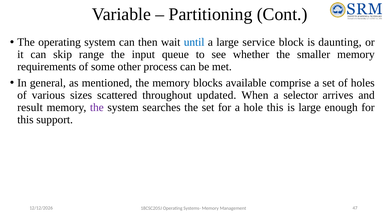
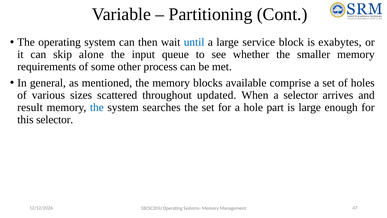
daunting: daunting -> exabytes
range: range -> alone
the at (97, 107) colour: purple -> blue
hole this: this -> part
this support: support -> selector
